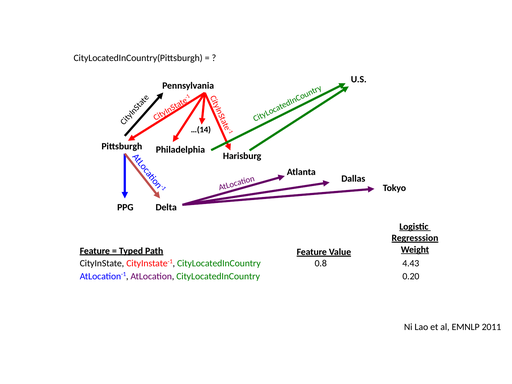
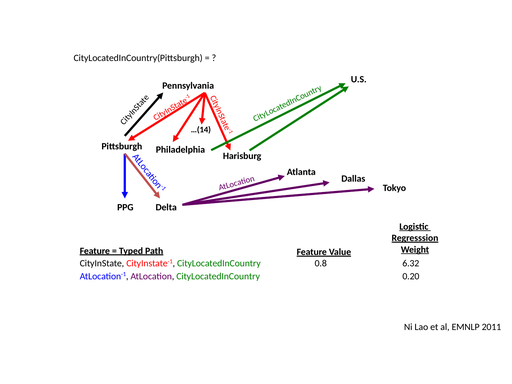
4.43: 4.43 -> 6.32
